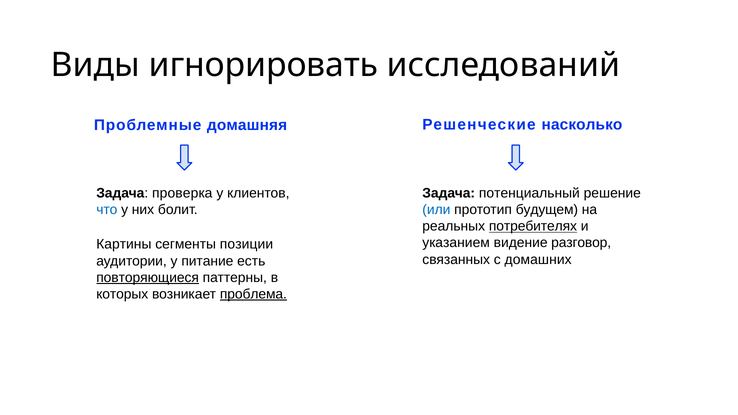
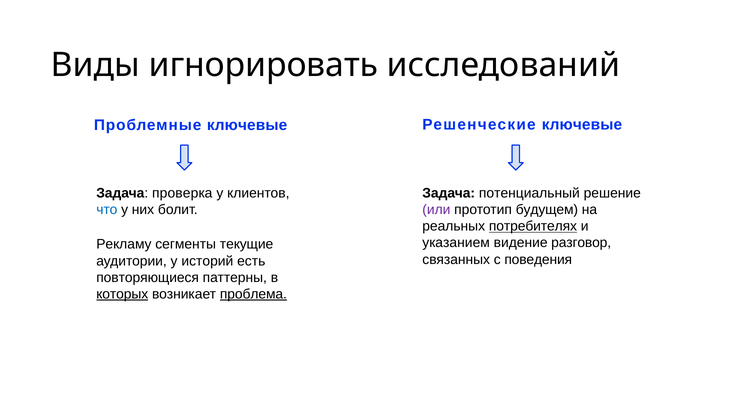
Проблемные домашняя: домашняя -> ключевые
Решенческие насколько: насколько -> ключевые
или colour: blue -> purple
Картины: Картины -> Рекламу
позиции: позиции -> текущие
домашних: домашних -> поведения
питание: питание -> историй
повторяющиеся underline: present -> none
которых underline: none -> present
